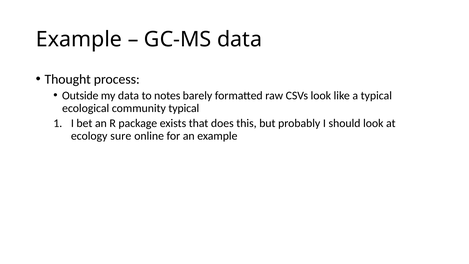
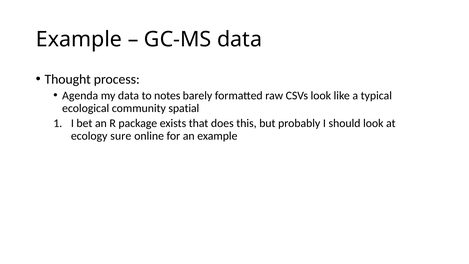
Outside: Outside -> Agenda
community typical: typical -> spatial
